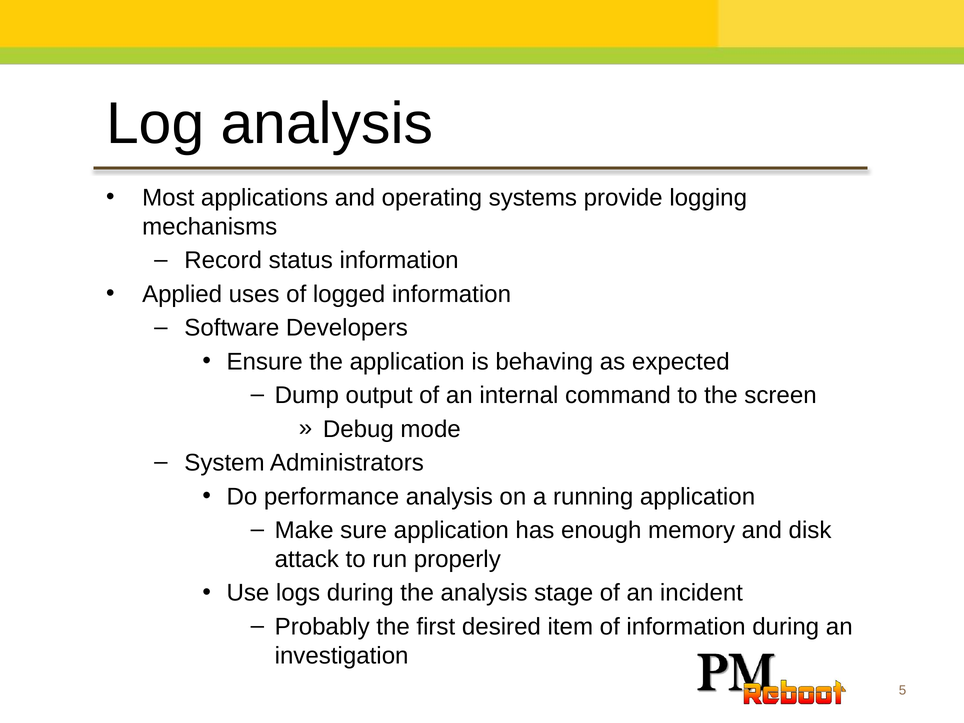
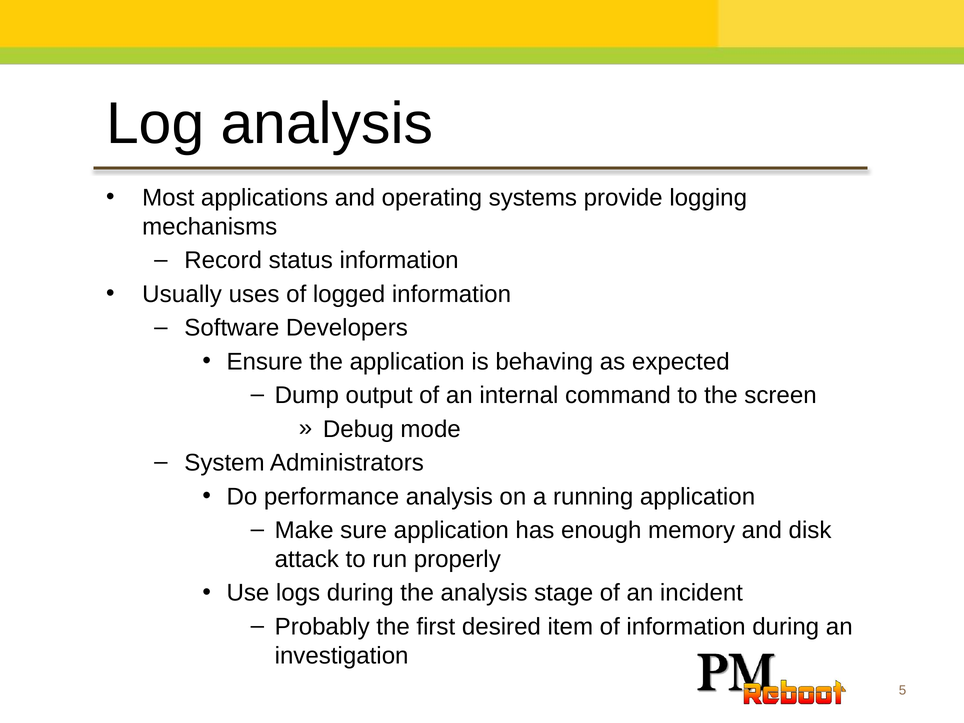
Applied: Applied -> Usually
